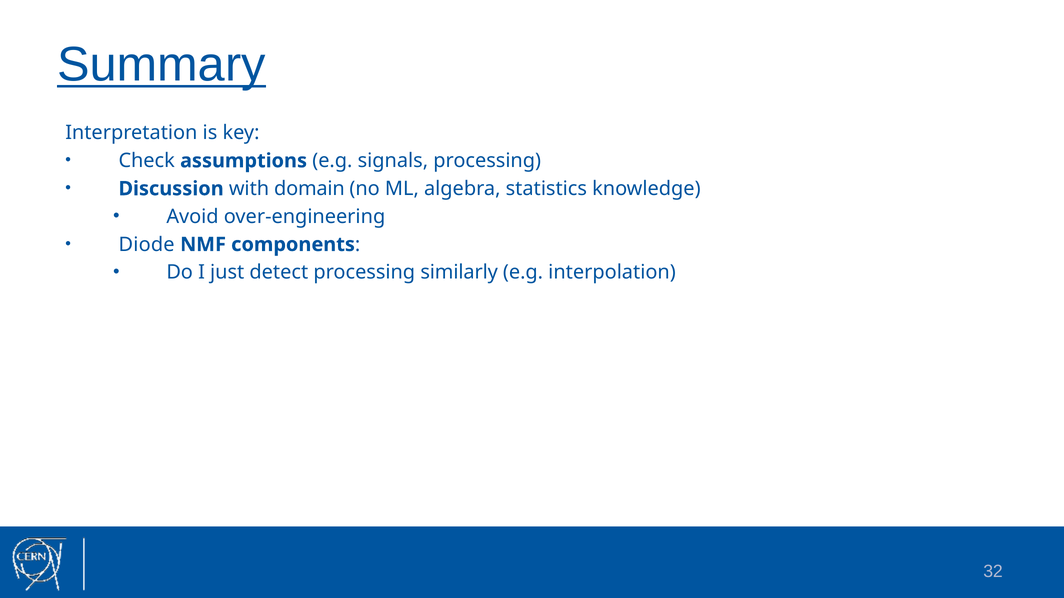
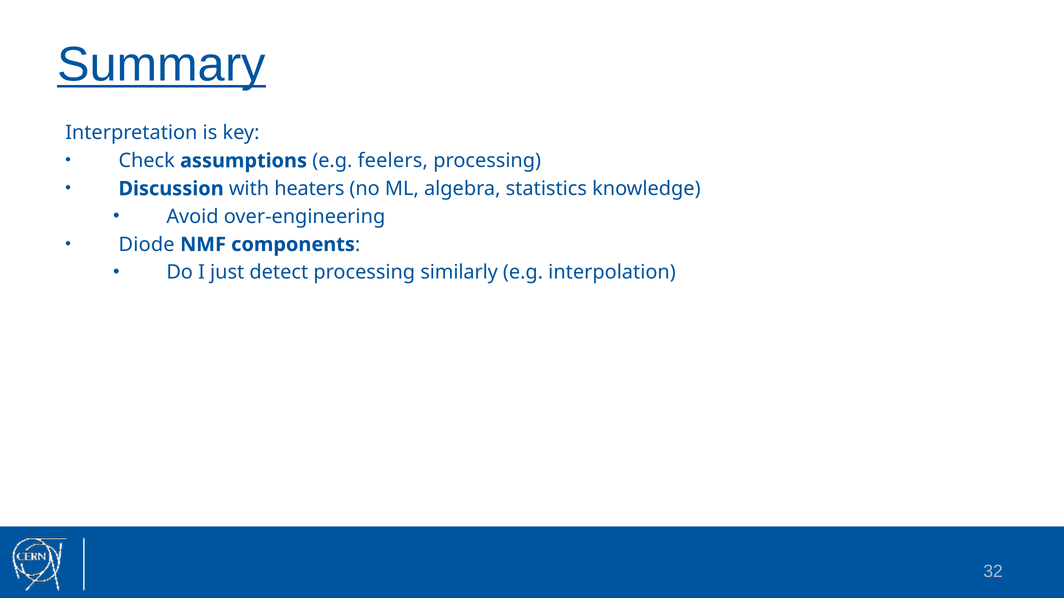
signals: signals -> feelers
domain: domain -> heaters
